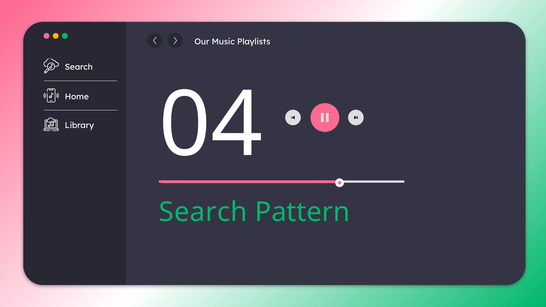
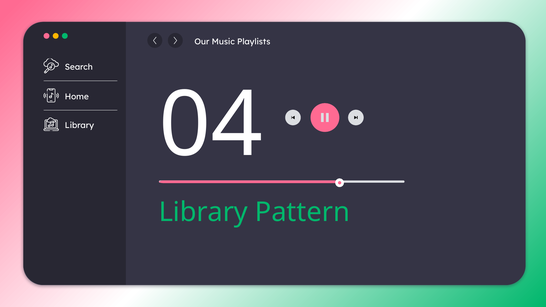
Search at (203, 212): Search -> Library
